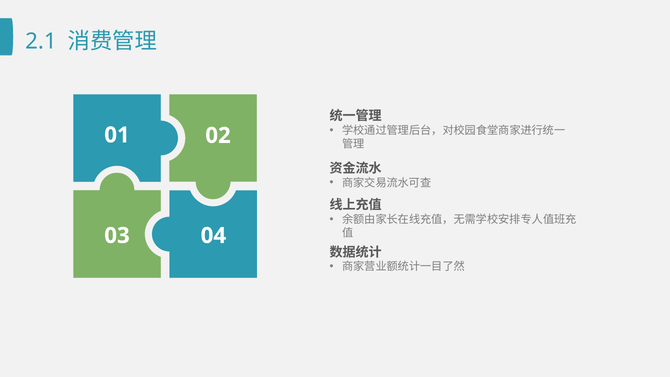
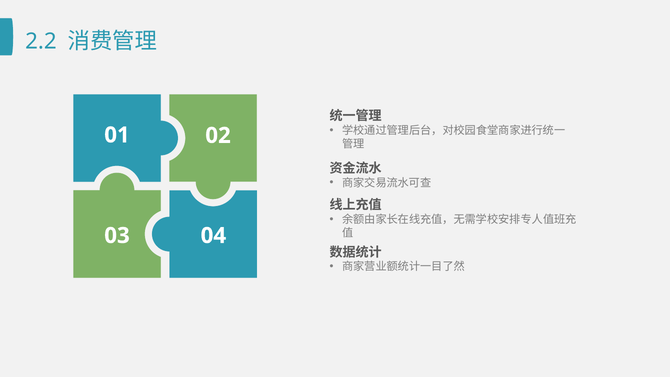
2.1: 2.1 -> 2.2
